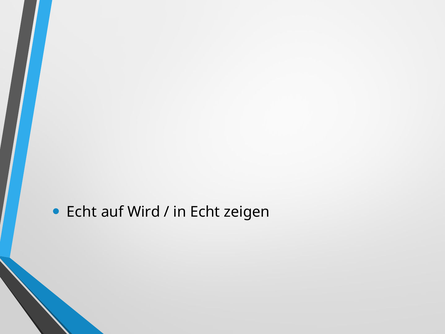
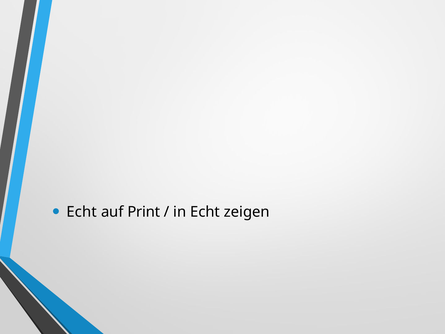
Wird: Wird -> Print
